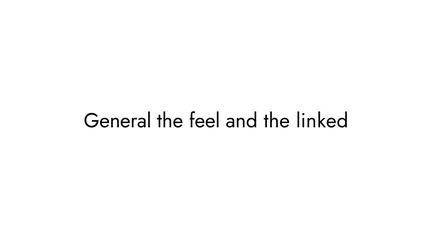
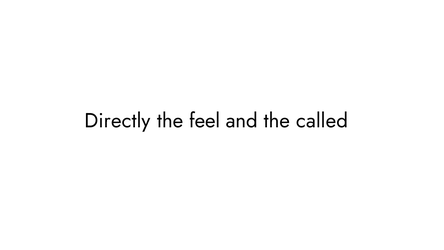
General: General -> Directly
linked: linked -> called
